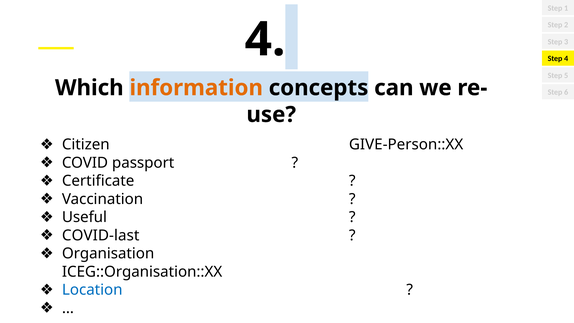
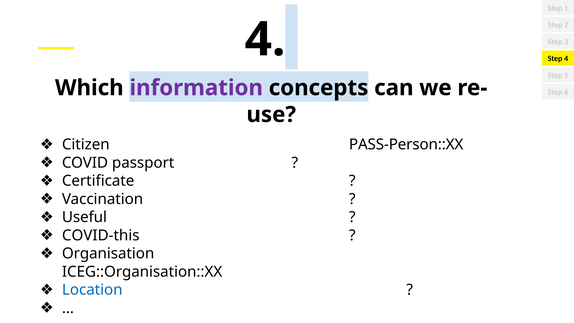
information colour: orange -> purple
GIVE-Person::XX: GIVE-Person::XX -> PASS-Person::XX
COVID-last: COVID-last -> COVID-this
